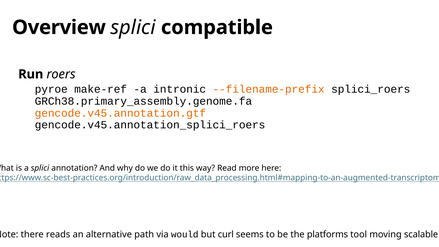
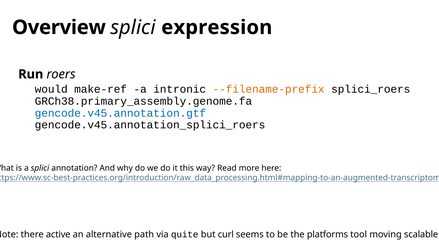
compatible: compatible -> expression
pyroe: pyroe -> would
gencode.v45.annotation.gtf colour: orange -> blue
reads: reads -> active
would: would -> quite
